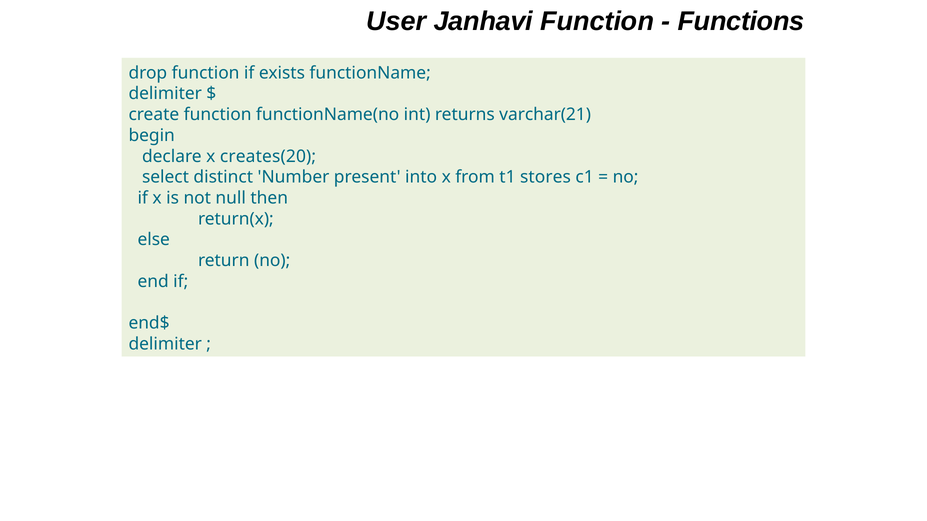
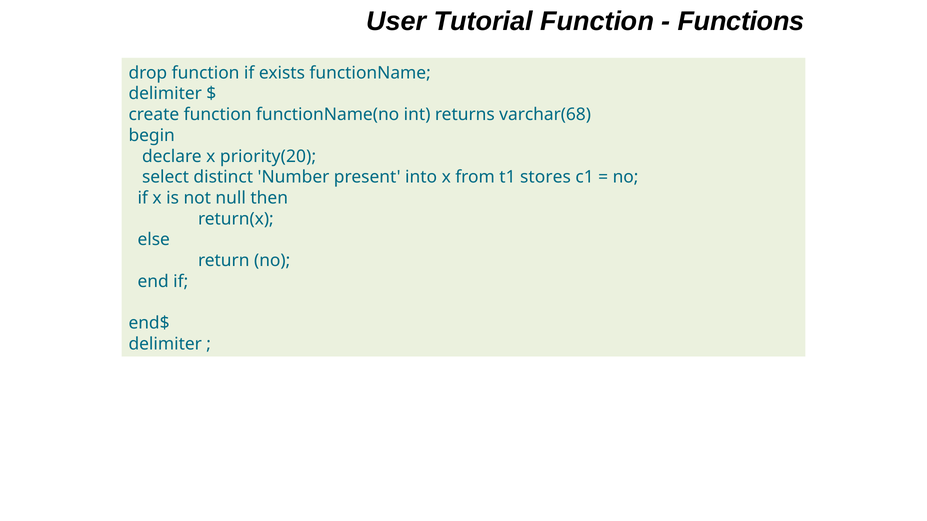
Janhavi: Janhavi -> Tutorial
varchar(21: varchar(21 -> varchar(68
creates(20: creates(20 -> priority(20
